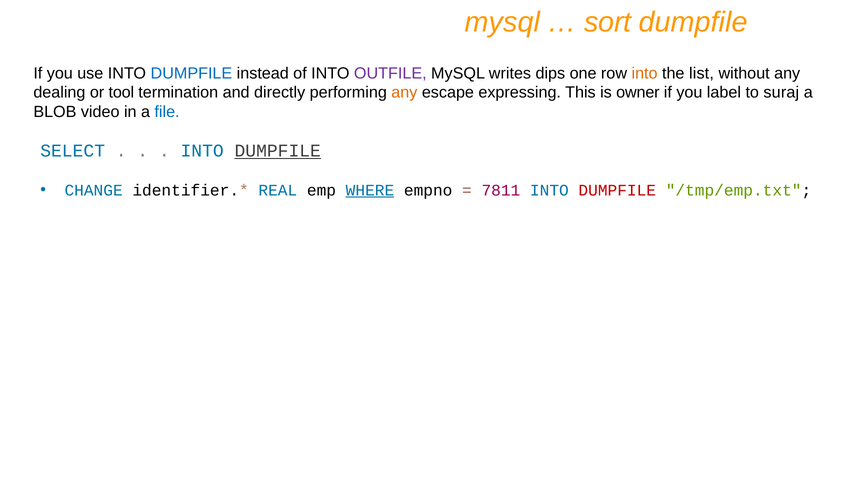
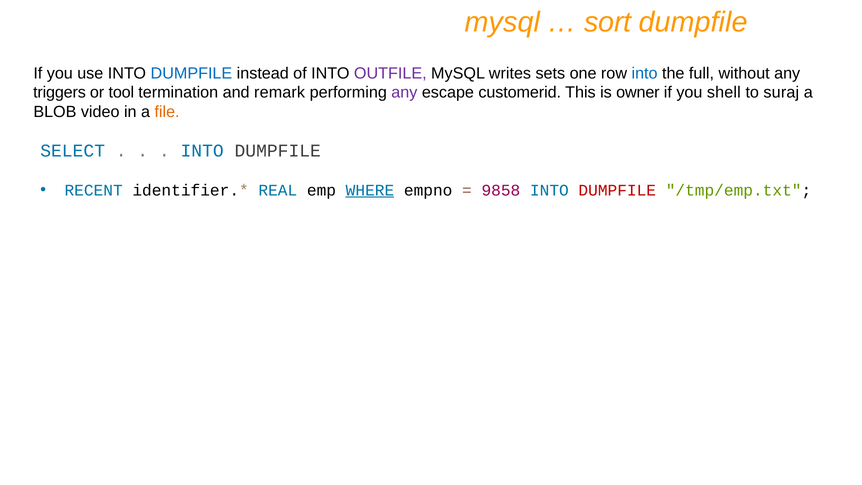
dips: dips -> sets
into at (645, 73) colour: orange -> blue
list: list -> full
dealing: dealing -> triggers
directly: directly -> remark
any at (404, 93) colour: orange -> purple
expressing: expressing -> customerid
label: label -> shell
file colour: blue -> orange
DUMPFILE at (278, 151) underline: present -> none
CHANGE: CHANGE -> RECENT
7811: 7811 -> 9858
